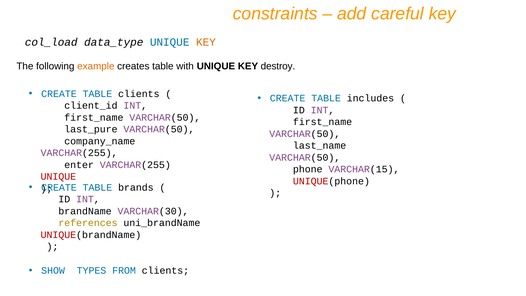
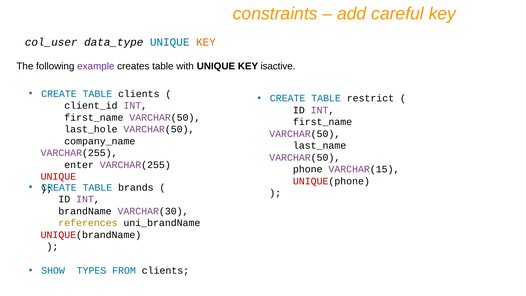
col_load: col_load -> col_user
example colour: orange -> purple
destroy: destroy -> isactive
includes: includes -> restrict
last_pure: last_pure -> last_hole
